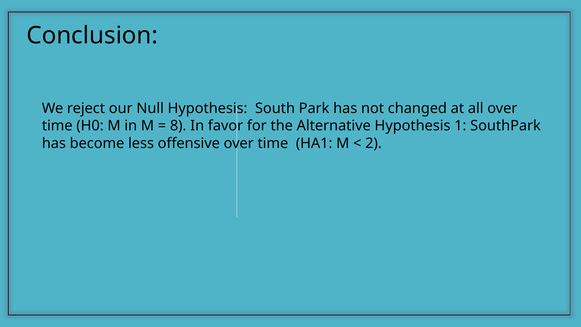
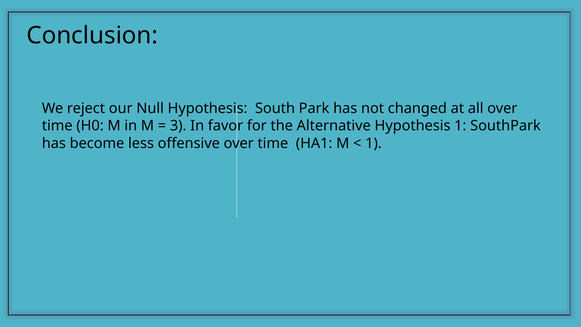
8: 8 -> 3
2 at (373, 143): 2 -> 1
